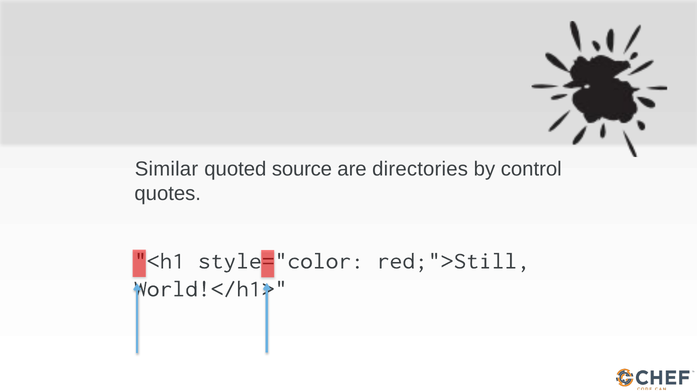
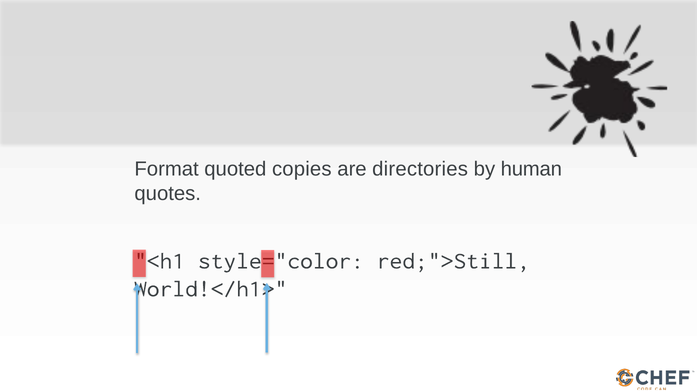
Similar: Similar -> Format
source: source -> copies
control: control -> human
